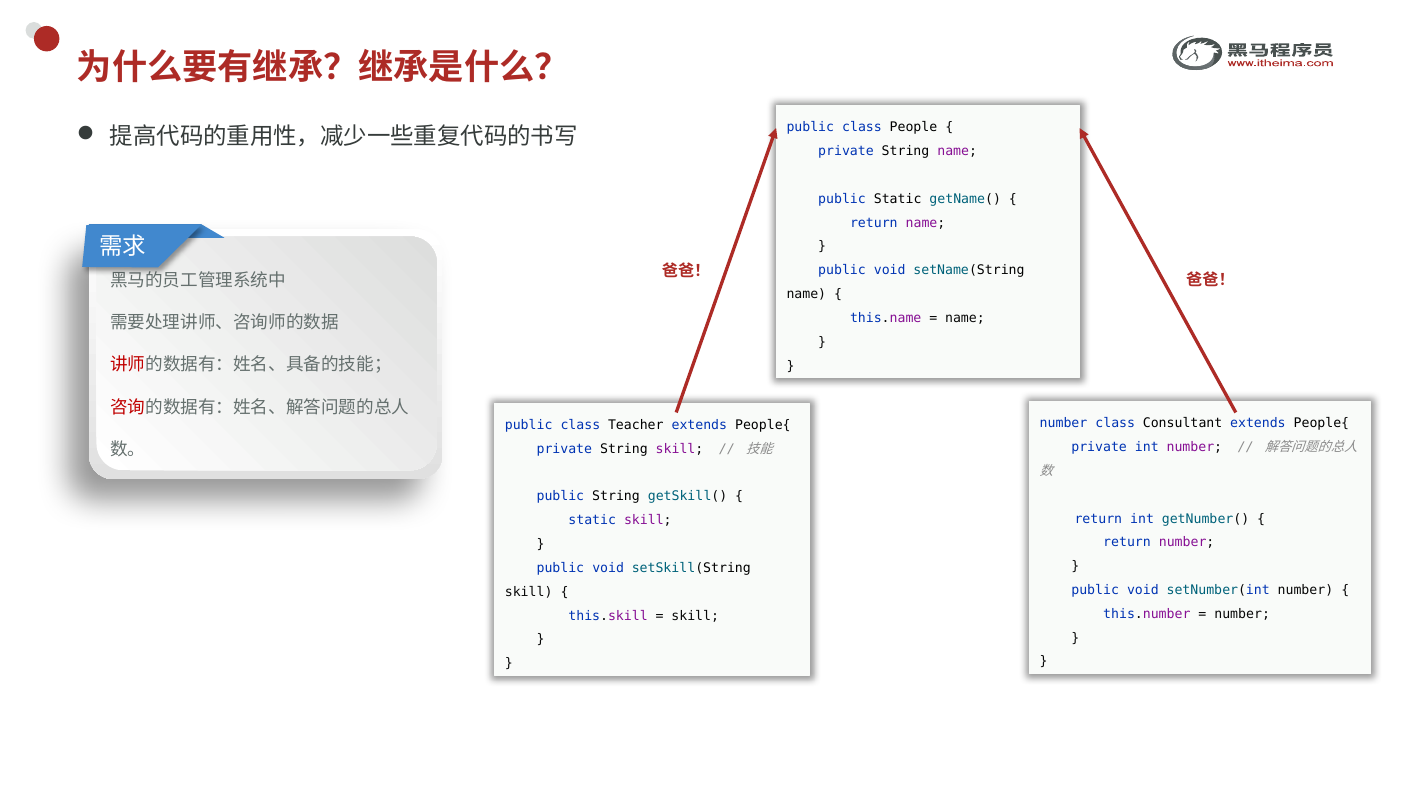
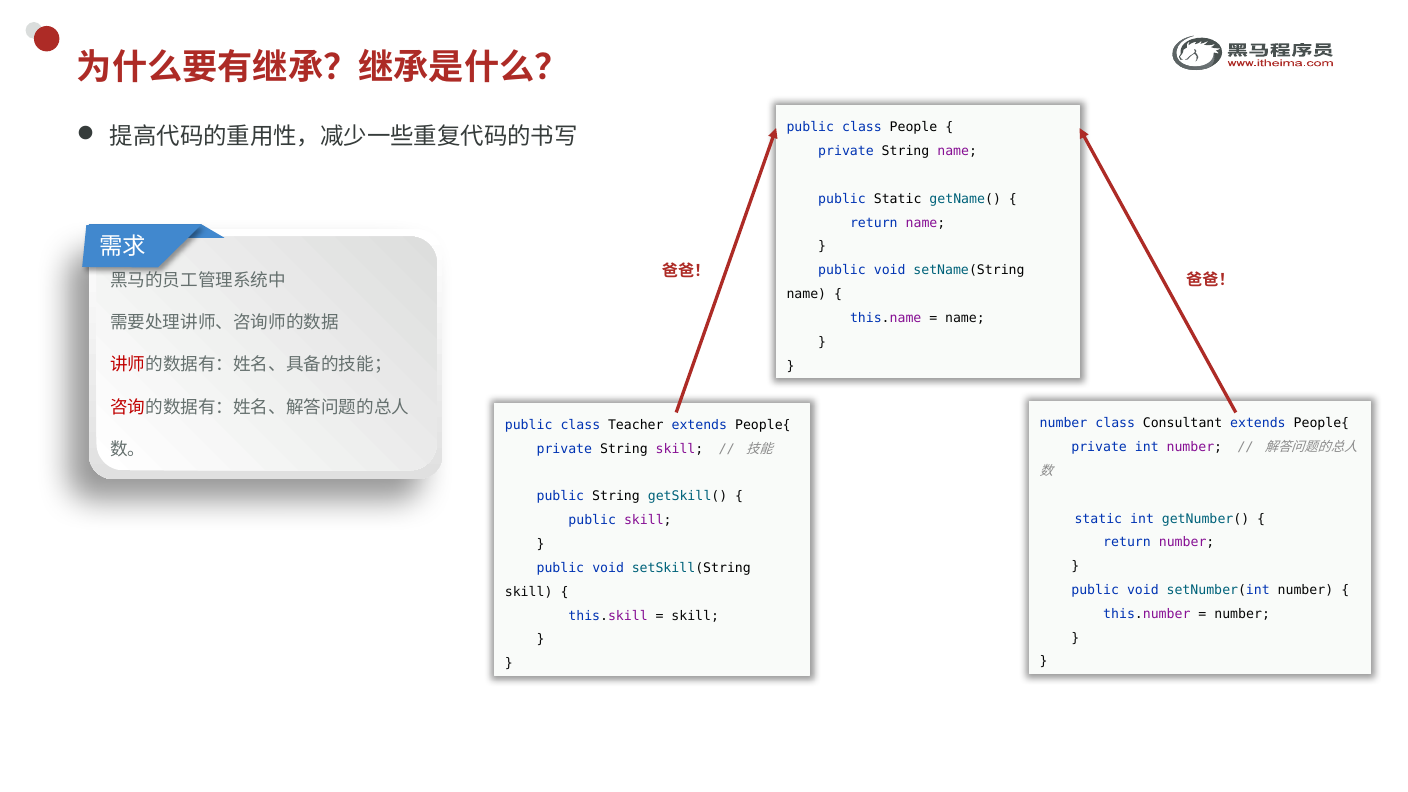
return at (1098, 519): return -> static
static at (592, 520): static -> public
